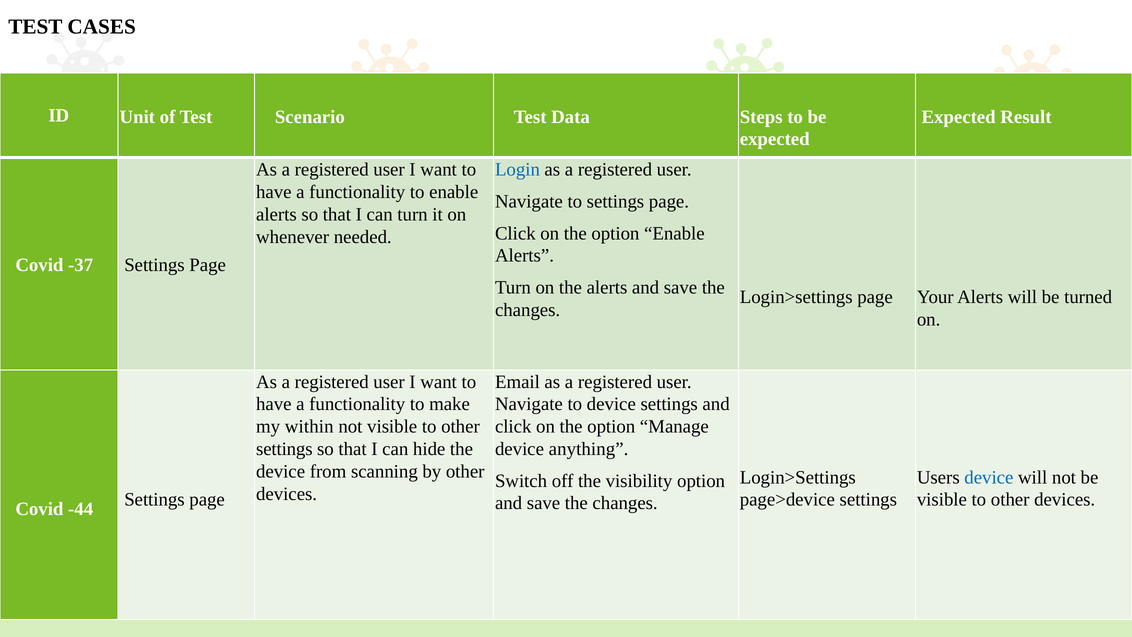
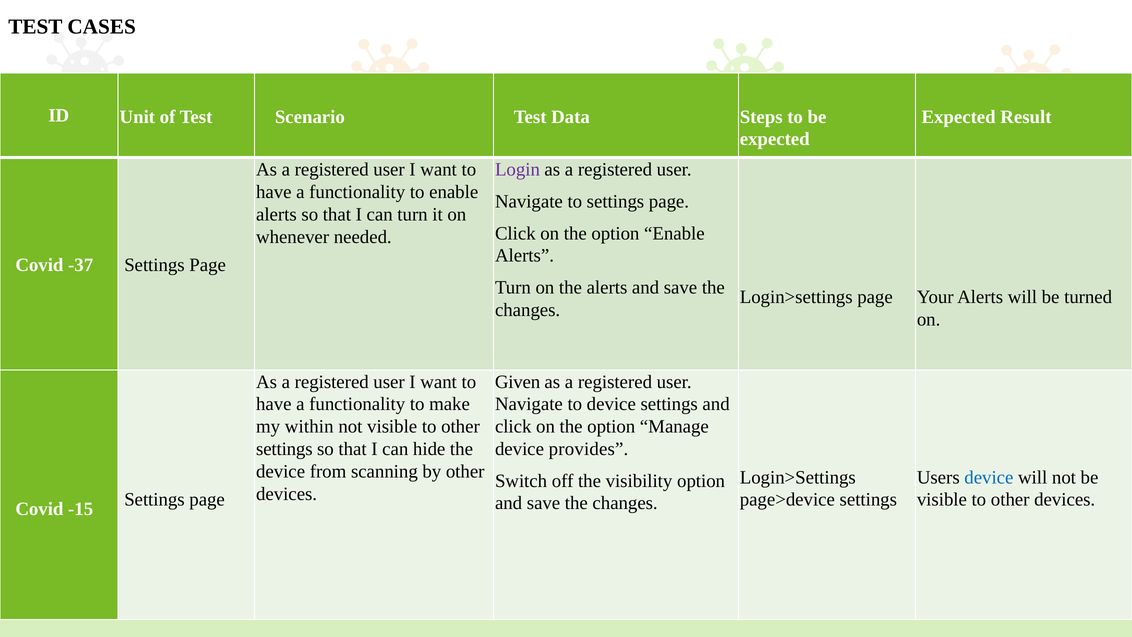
Login colour: blue -> purple
Email: Email -> Given
anything: anything -> provides
-44: -44 -> -15
